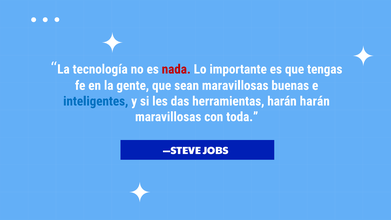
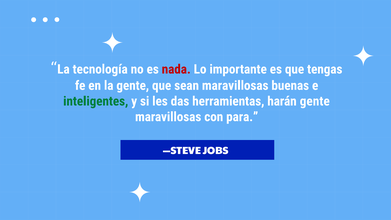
inteligentes colour: blue -> green
harán harán: harán -> gente
toda: toda -> para
